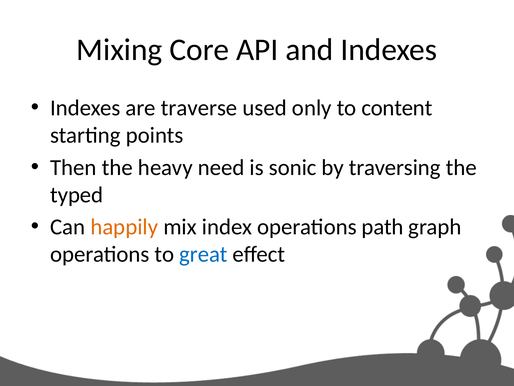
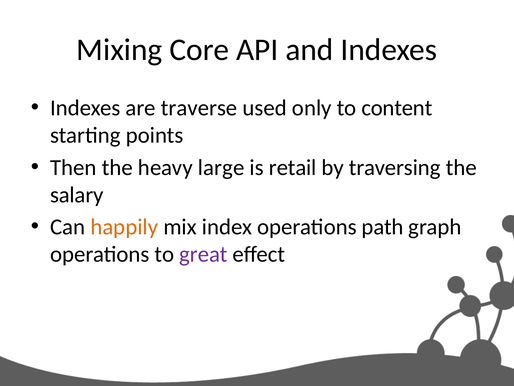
need: need -> large
sonic: sonic -> retail
typed: typed -> salary
great colour: blue -> purple
